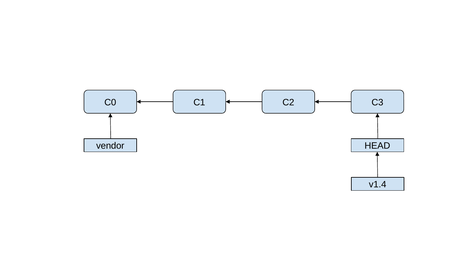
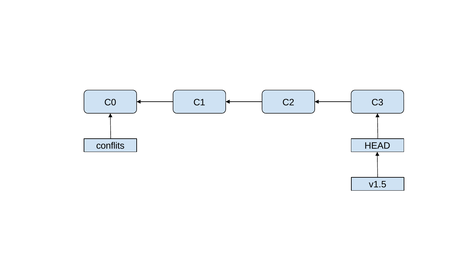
vendor: vendor -> conflits
v1.4: v1.4 -> v1.5
